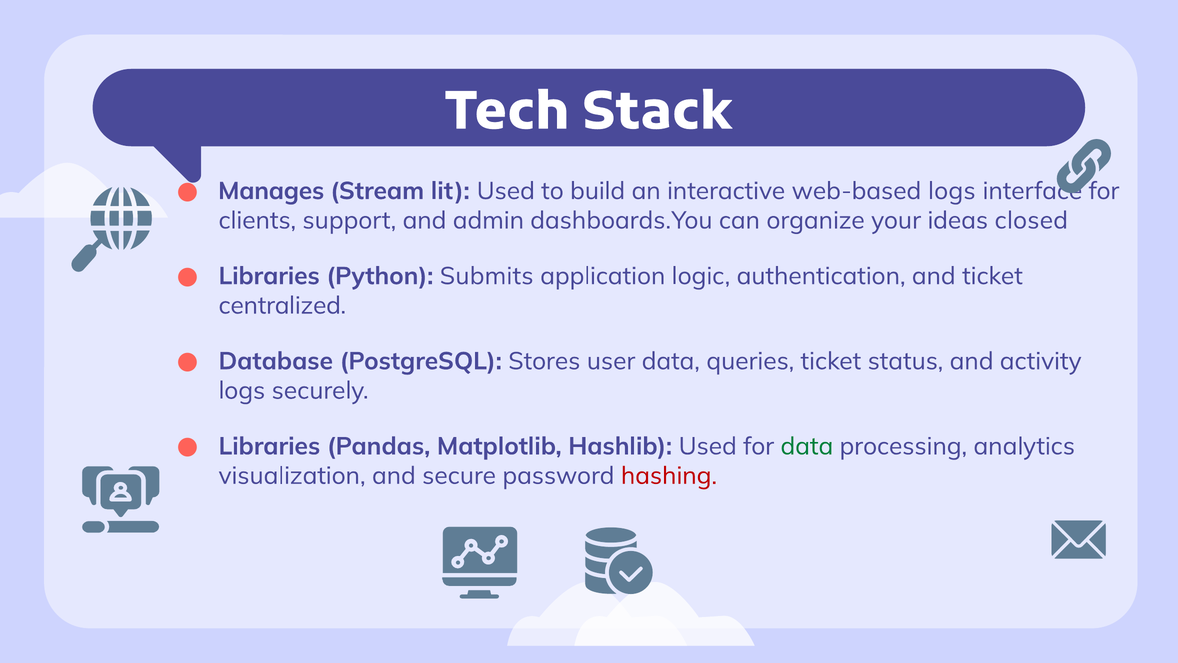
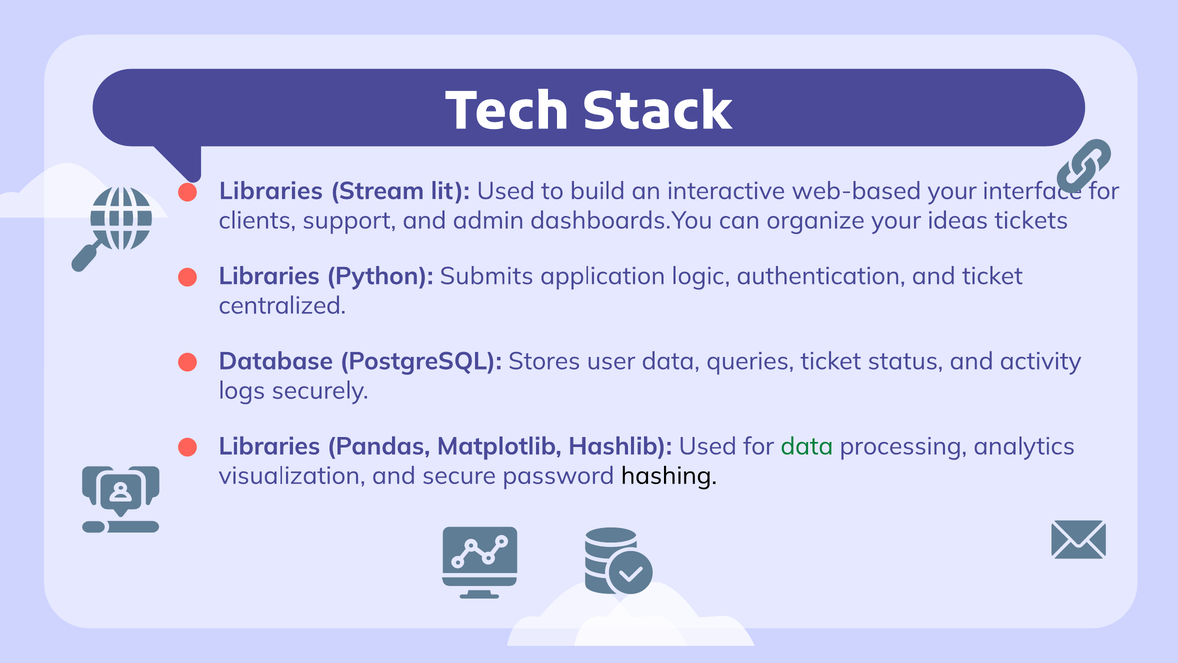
Manages at (271, 191): Manages -> Libraries
web-based logs: logs -> your
closed: closed -> tickets
hashing colour: red -> black
